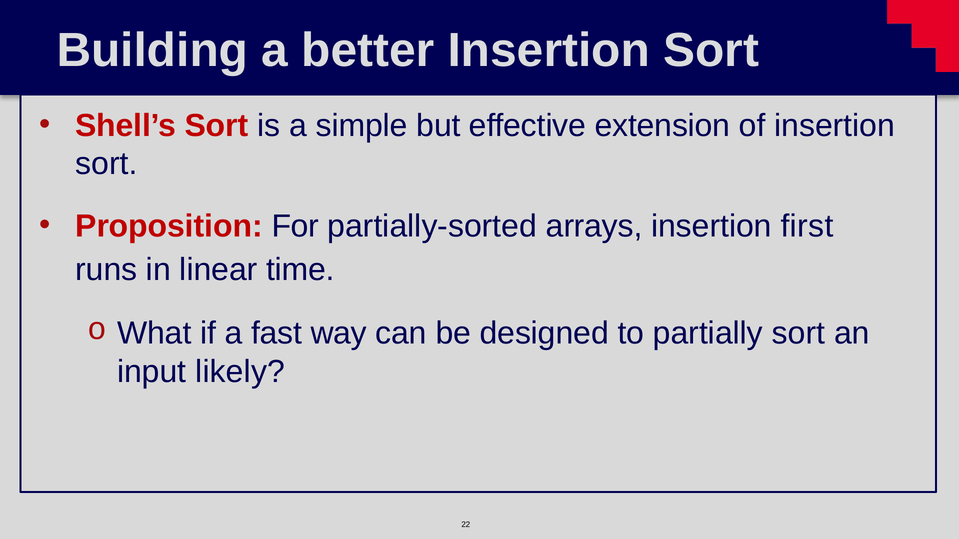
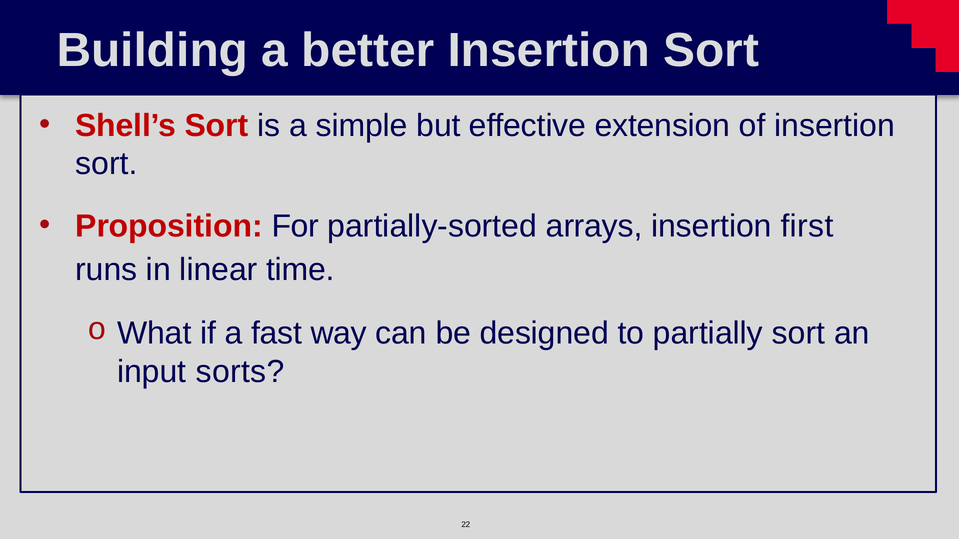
likely: likely -> sorts
